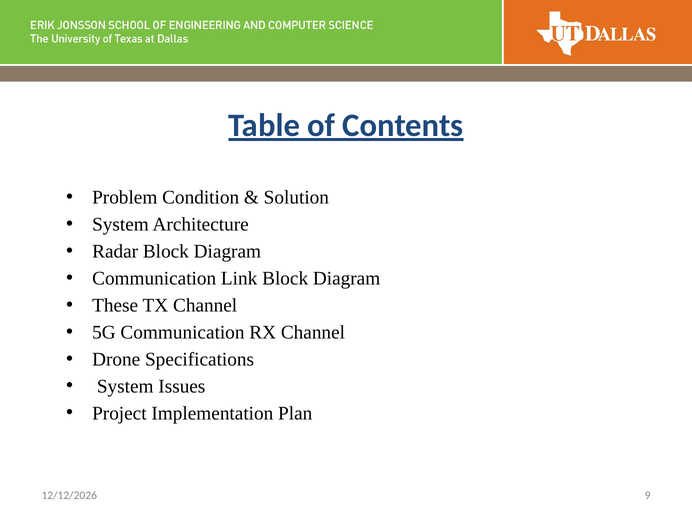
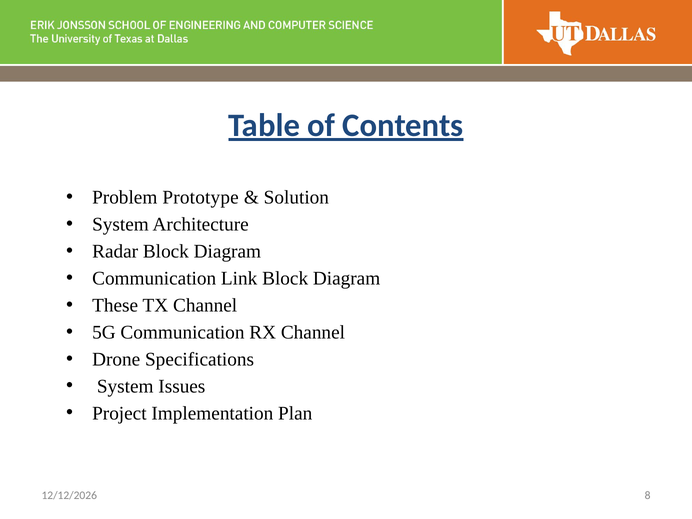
Condition: Condition -> Prototype
9: 9 -> 8
